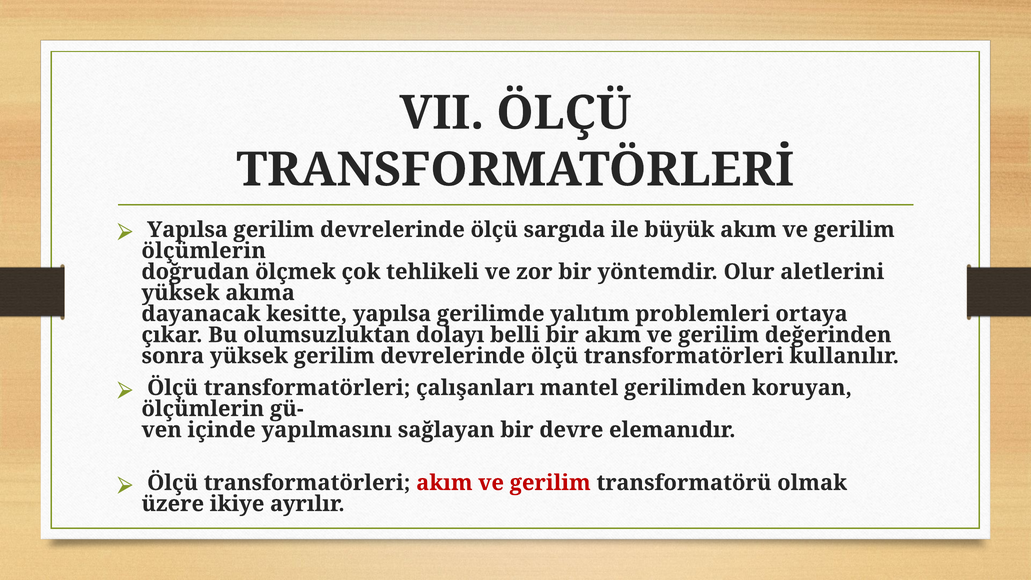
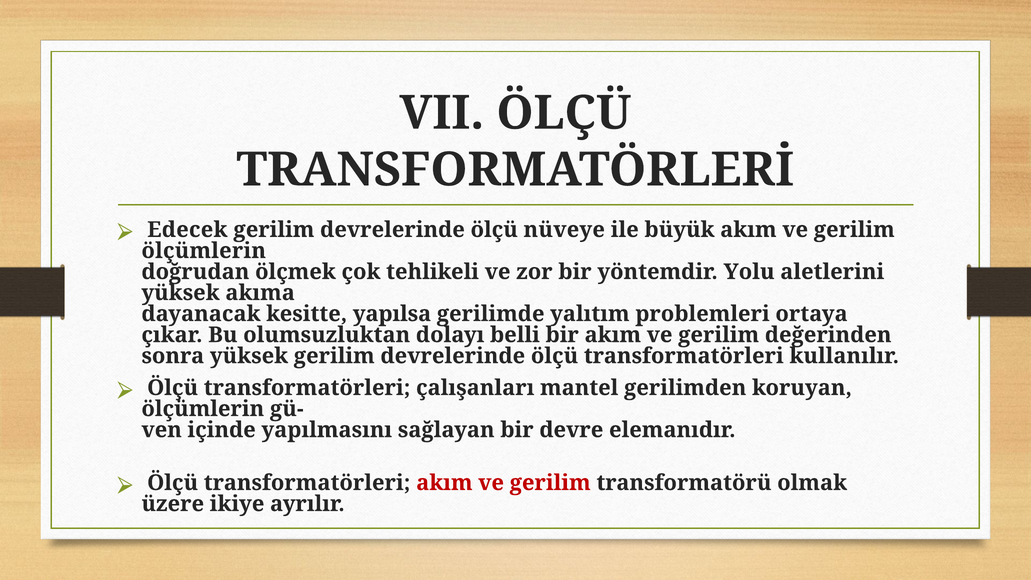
Yapılsa at (188, 230): Yapılsa -> Edecek
sargıda: sargıda -> nüveye
Olur: Olur -> Yolu
